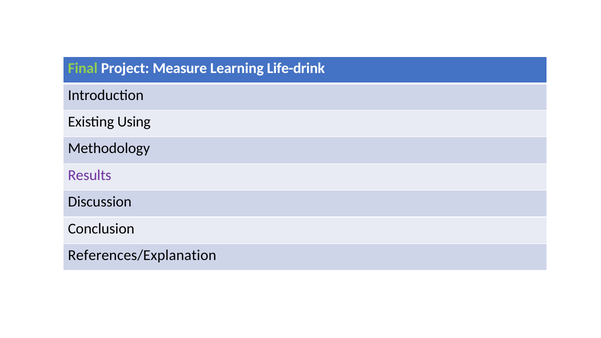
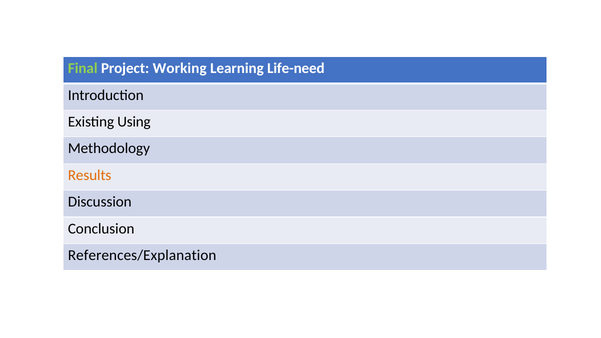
Measure: Measure -> Working
Life-drink: Life-drink -> Life-need
Results colour: purple -> orange
